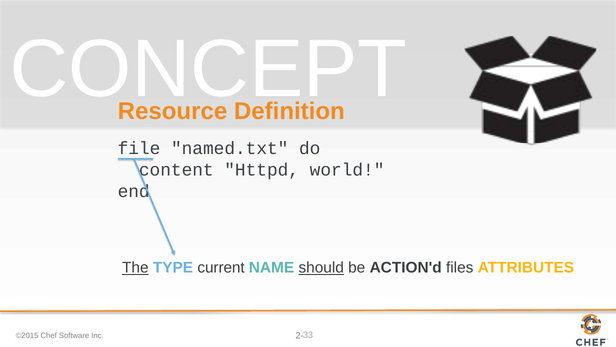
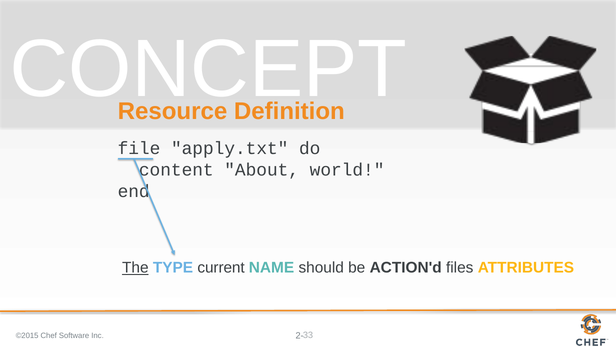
named.txt: named.txt -> apply.txt
Httpd: Httpd -> About
should underline: present -> none
